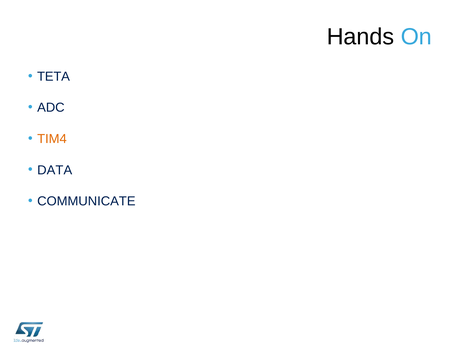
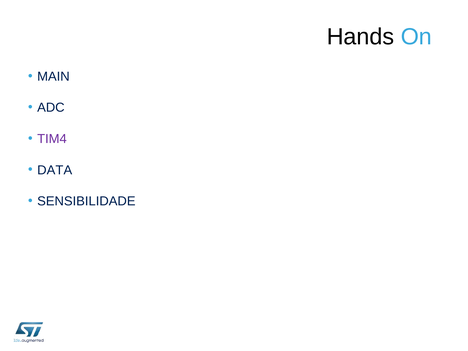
TETA: TETA -> MAIN
TIM4 colour: orange -> purple
COMMUNICATE: COMMUNICATE -> SENSIBILIDADE
